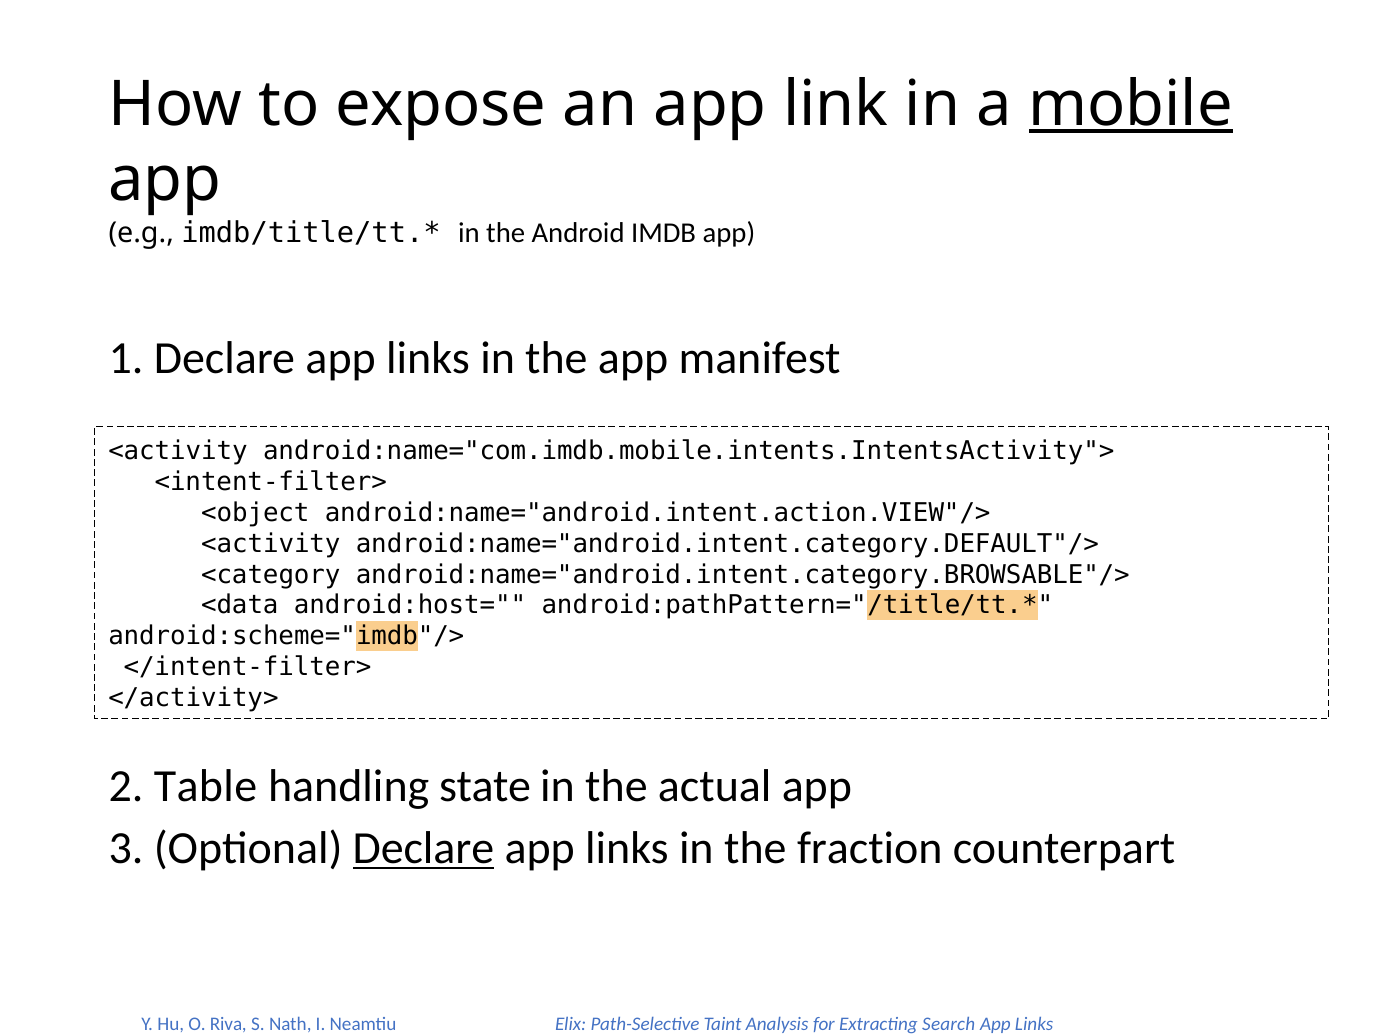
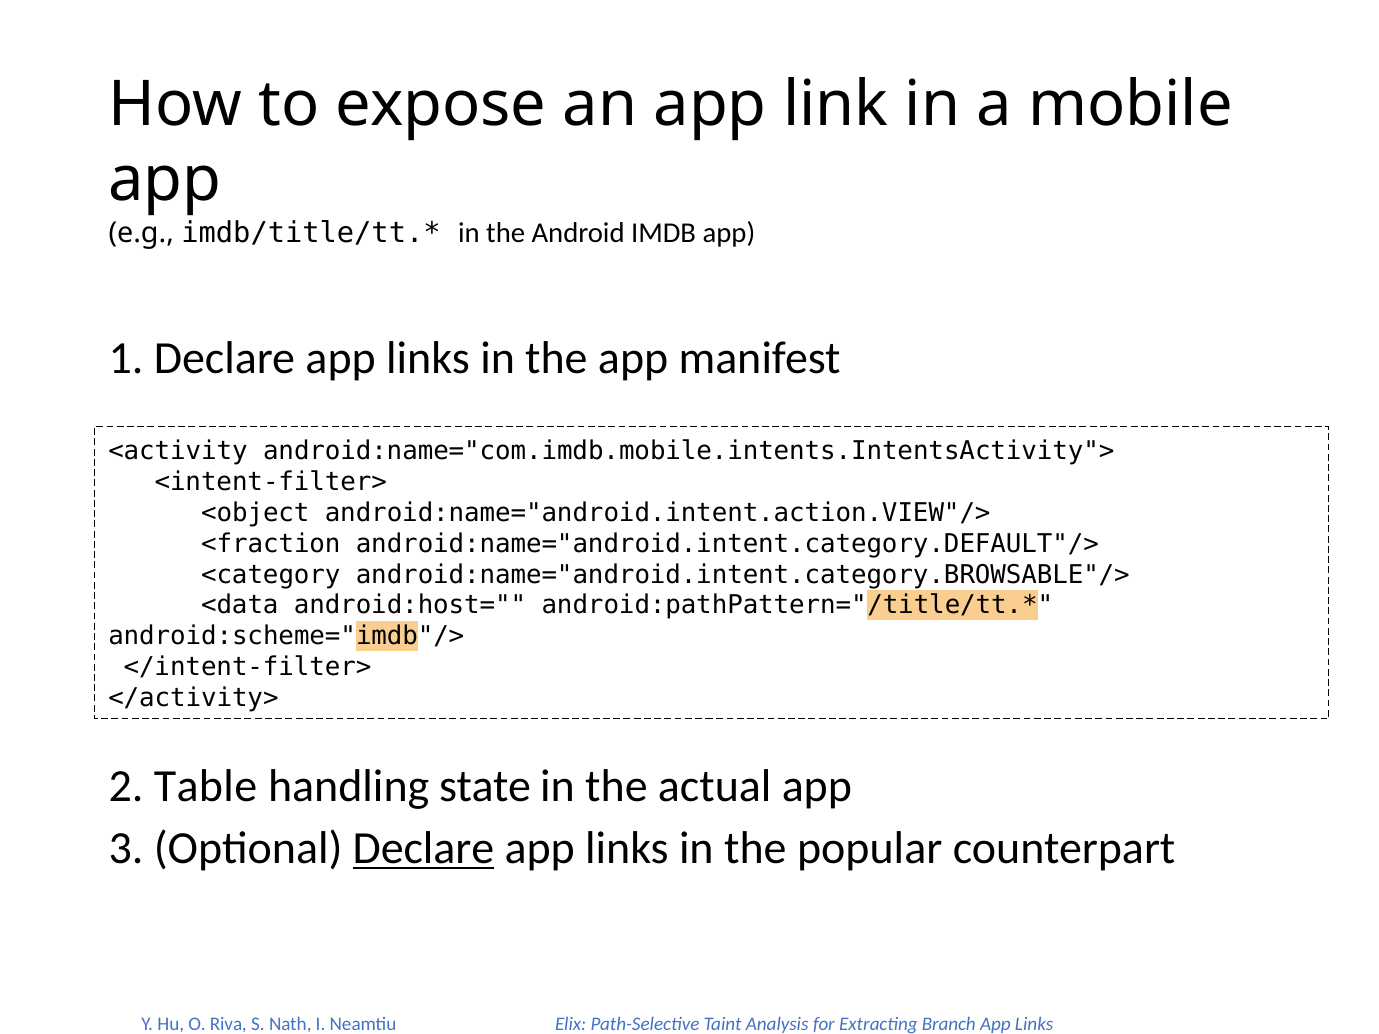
mobile underline: present -> none
<activity at (271, 544): <activity -> <fraction
fraction: fraction -> popular
Search: Search -> Branch
